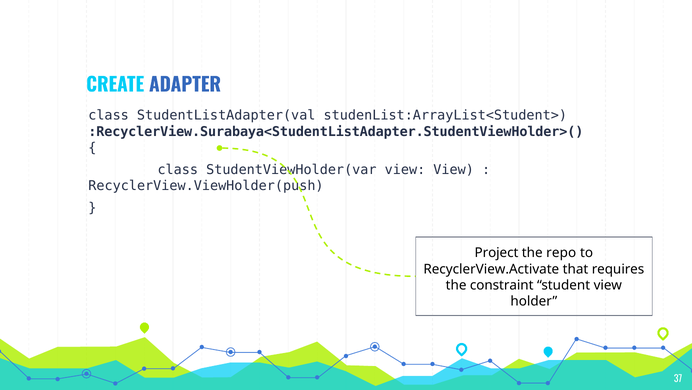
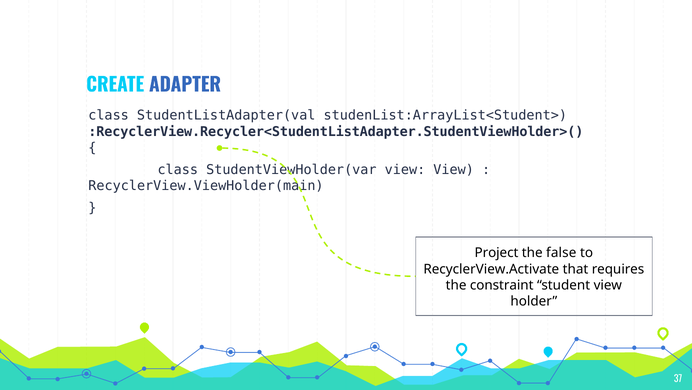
:RecyclerView.Surabaya<StudentListAdapter.StudentViewHolder>(: :RecyclerView.Surabaya<StudentListAdapter.StudentViewHolder>( -> :RecyclerView.Recycler<StudentListAdapter.StudentViewHolder>(
RecyclerView.ViewHolder(push: RecyclerView.ViewHolder(push -> RecyclerView.ViewHolder(main
repo: repo -> false
